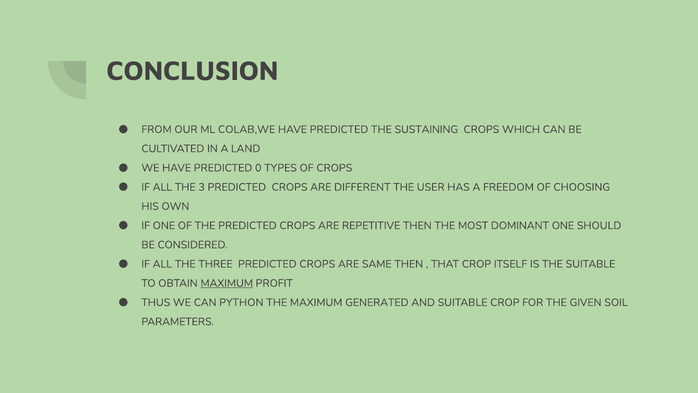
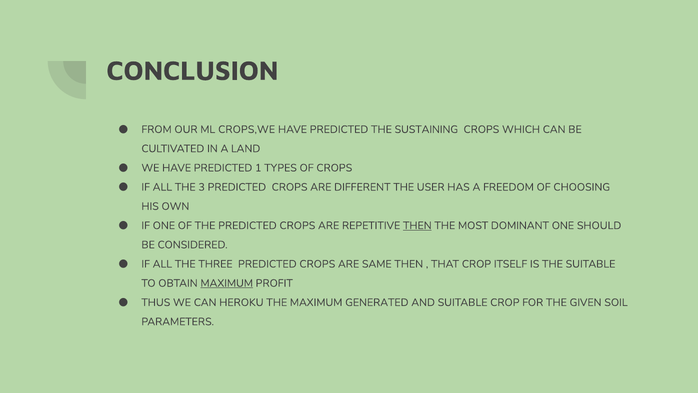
COLAB,WE: COLAB,WE -> CROPS,WE
0: 0 -> 1
THEN at (417, 225) underline: none -> present
PYTHON: PYTHON -> HEROKU
